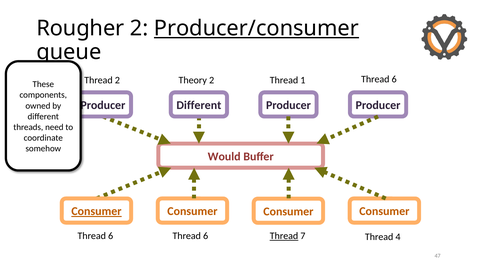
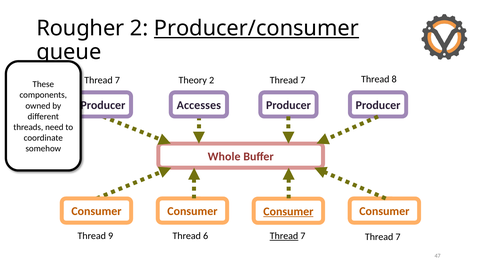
2 at (117, 80): 2 -> 7
1 at (303, 80): 1 -> 7
6 at (394, 79): 6 -> 8
Different at (199, 105): Different -> Accesses
Would: Would -> Whole
Consumer at (96, 212) underline: present -> none
Consumer at (288, 212) underline: none -> present
6 at (111, 236): 6 -> 9
4 at (398, 237): 4 -> 7
